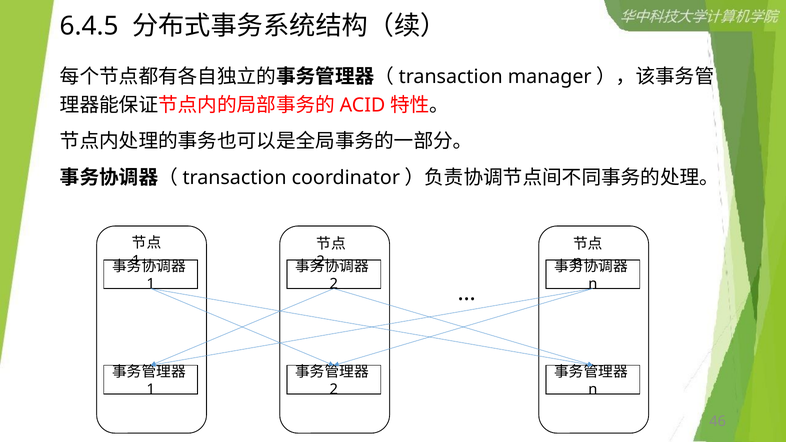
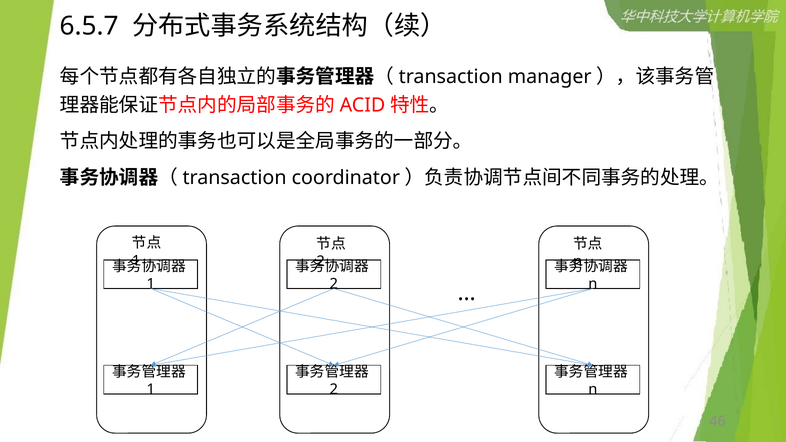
6.4.5: 6.4.5 -> 6.5.7
